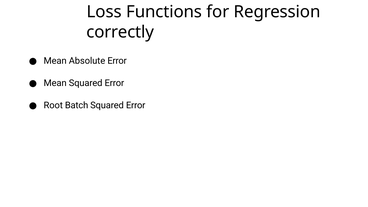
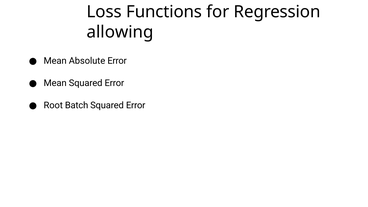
correctly: correctly -> allowing
